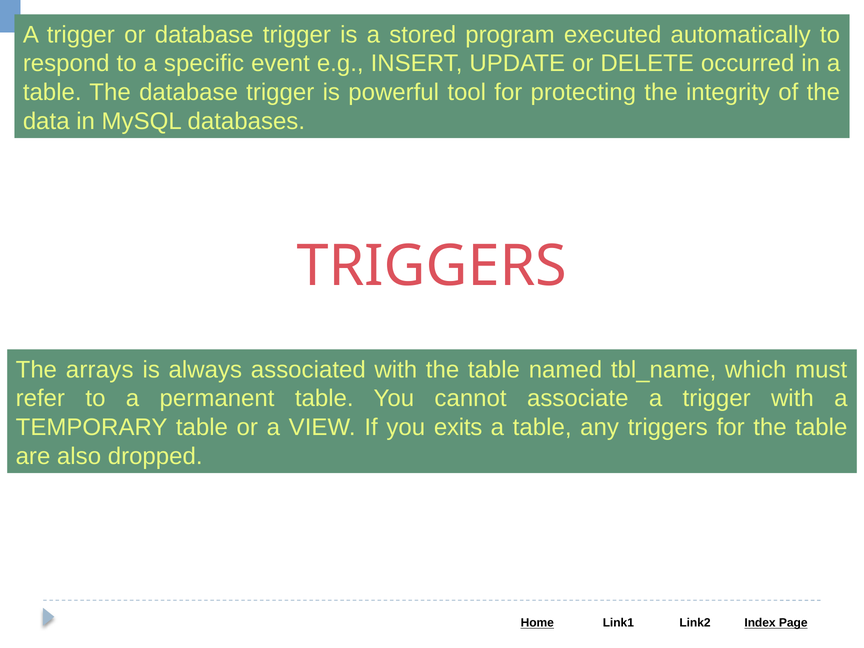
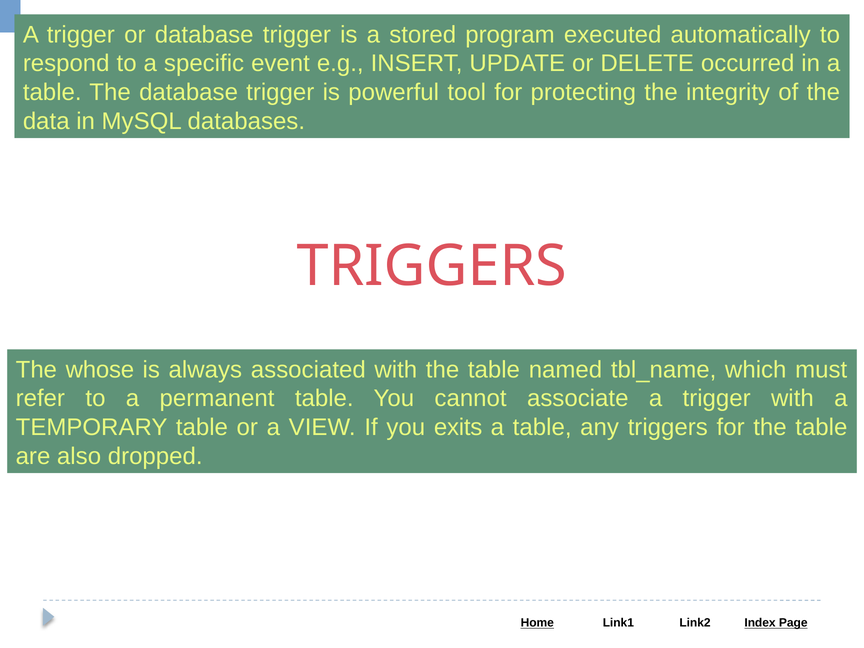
arrays: arrays -> whose
